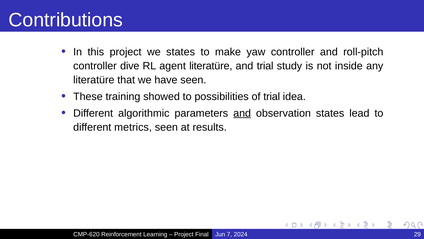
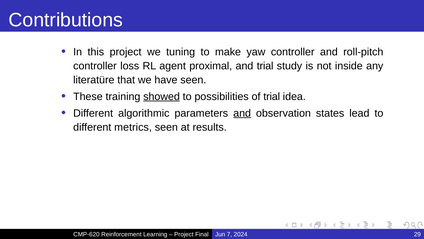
we states: states -> tuning
dive: dive -> loss
agent literatüre: literatüre -> proximal
showed underline: none -> present
